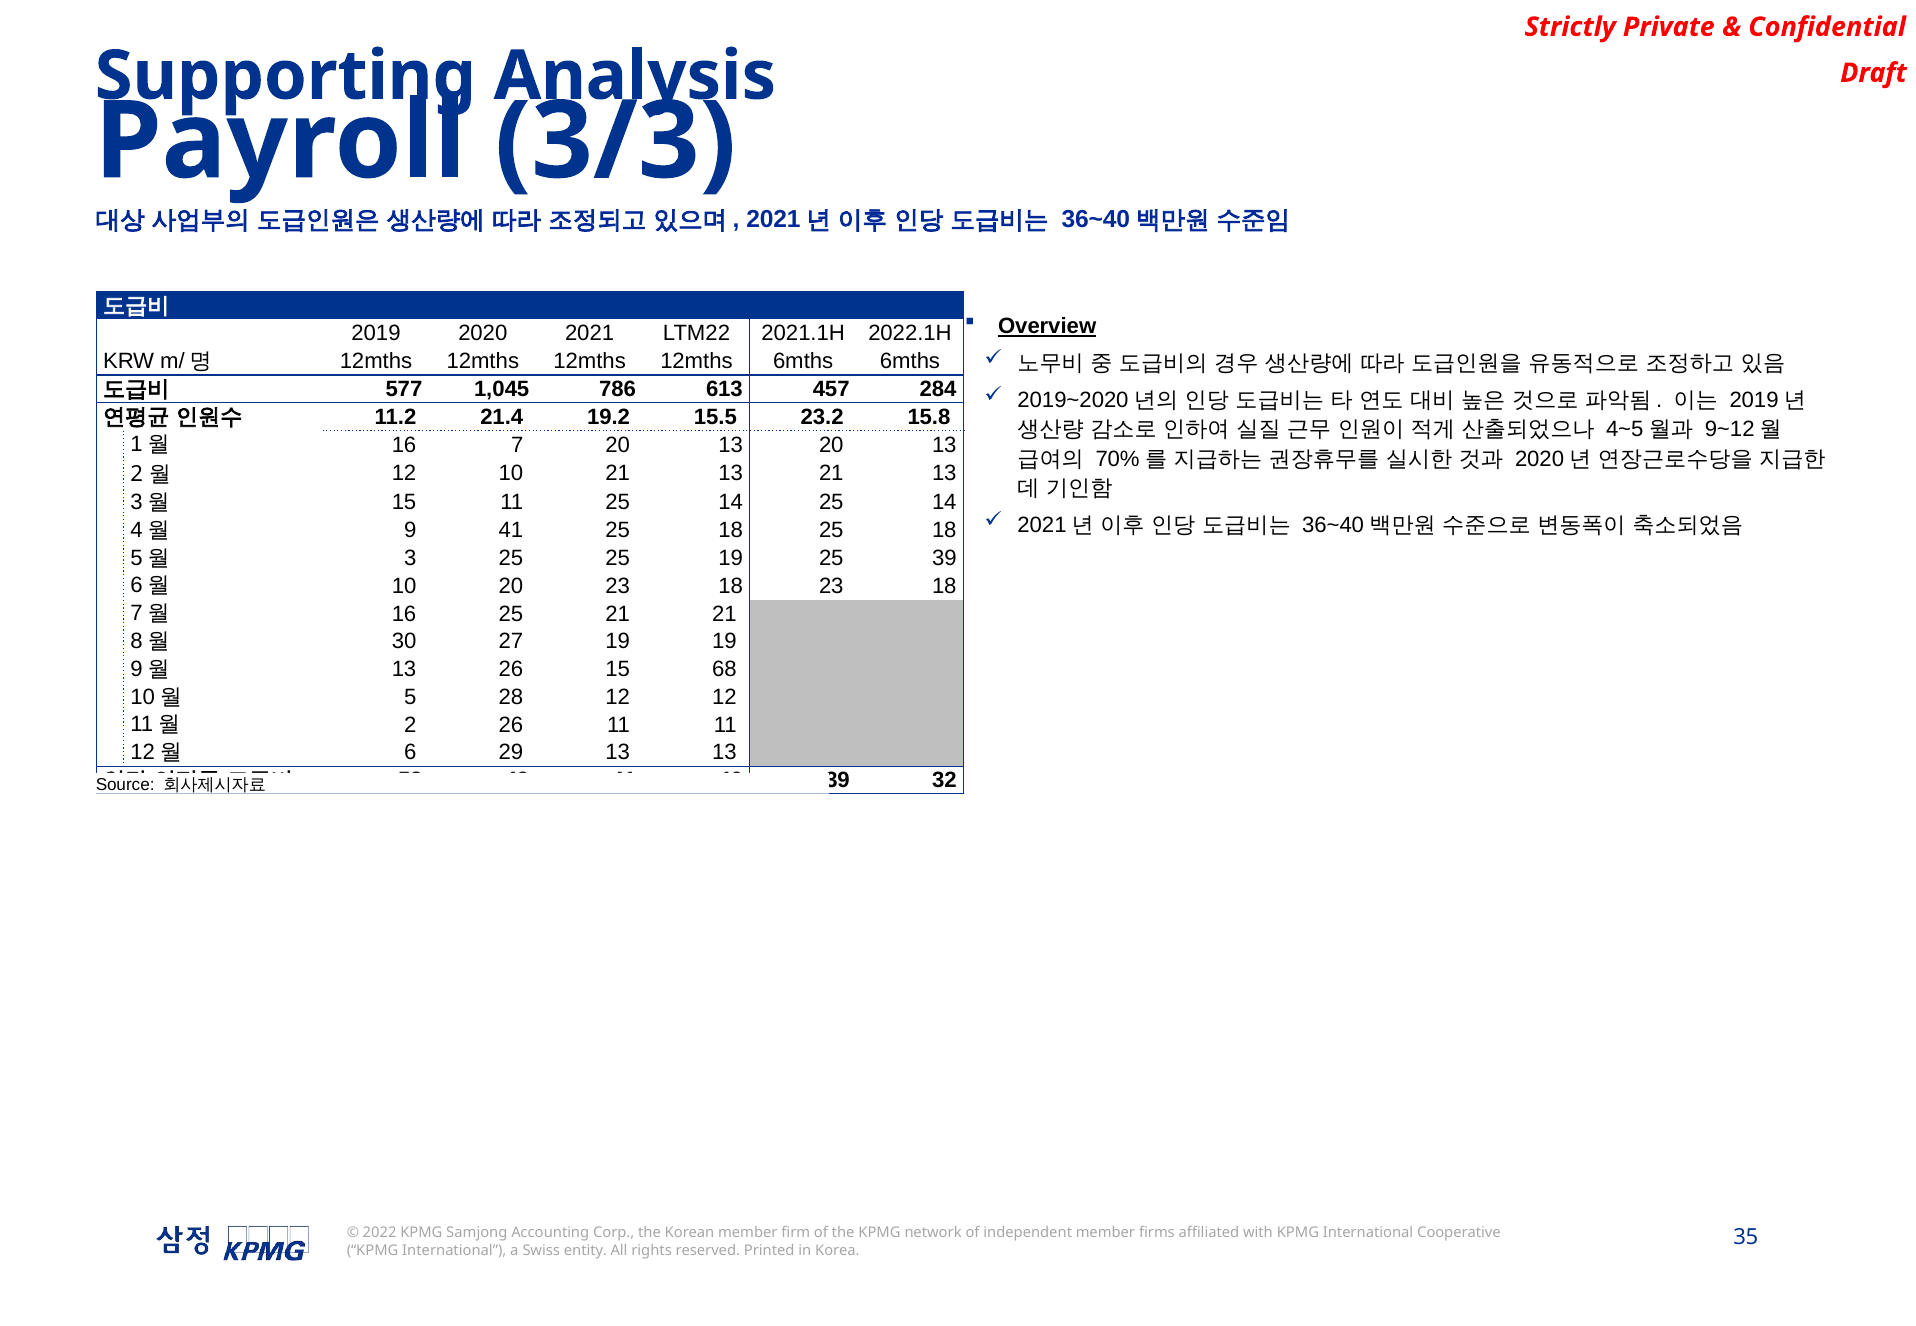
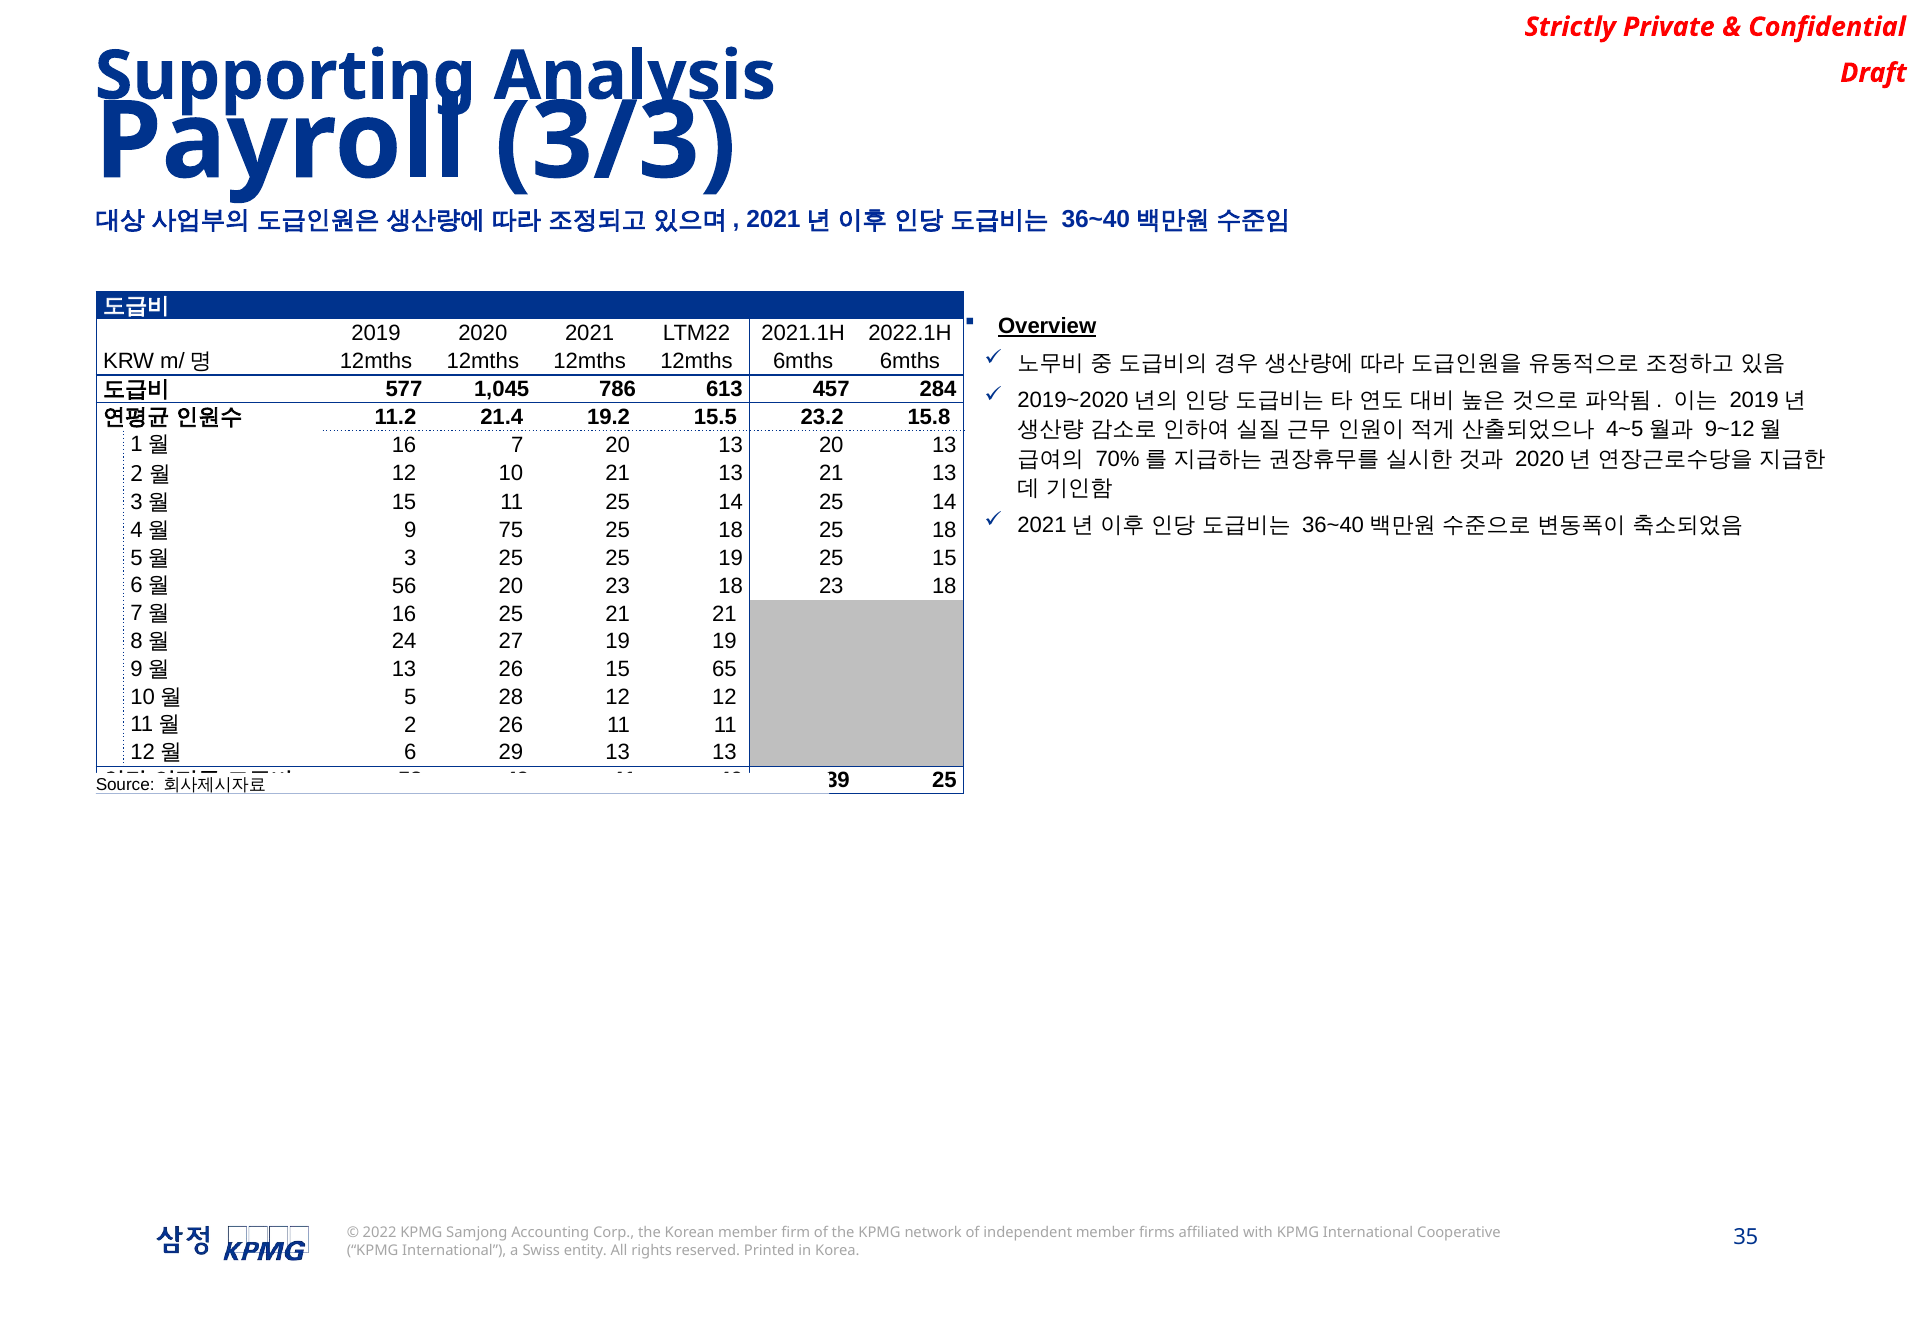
9 41: 41 -> 75
25 39: 39 -> 15
10 at (404, 586): 10 -> 56
30: 30 -> 24
68: 68 -> 65
32 at (944, 781): 32 -> 25
